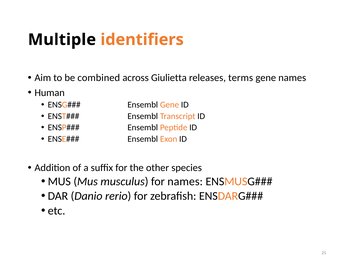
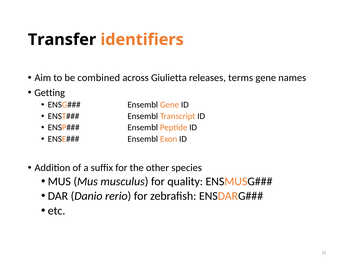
Multiple: Multiple -> Transfer
Human: Human -> Getting
for names: names -> quality
